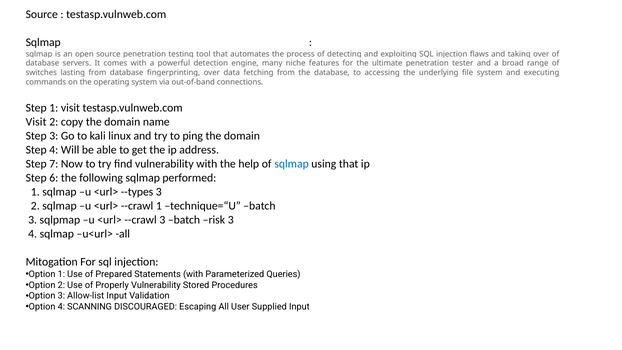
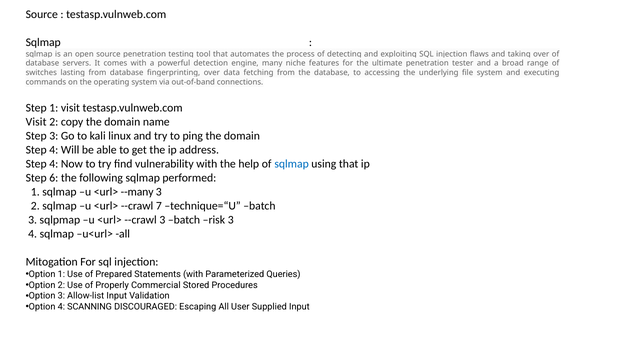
7 at (54, 164): 7 -> 4
--types: --types -> --many
--crawl 1: 1 -> 7
Properly Vulnerability: Vulnerability -> Commercial
